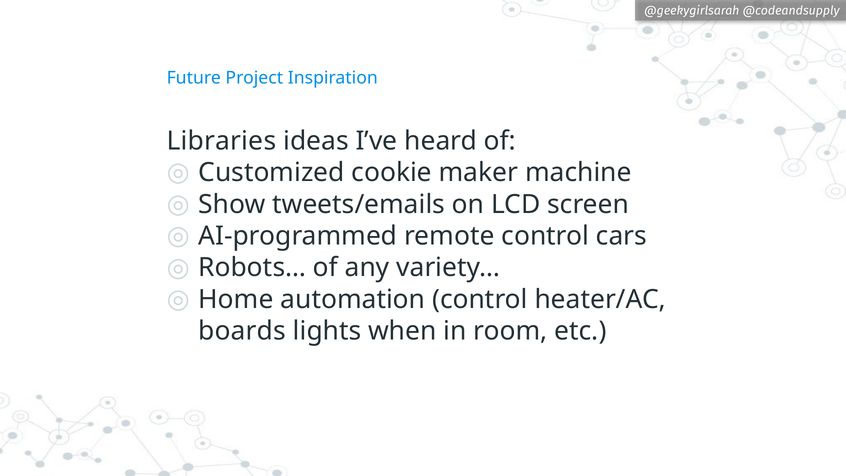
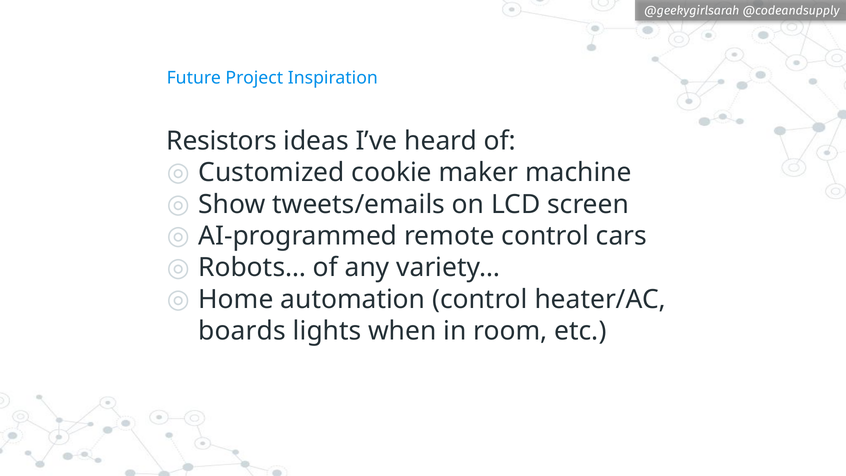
Libraries: Libraries -> Resistors
